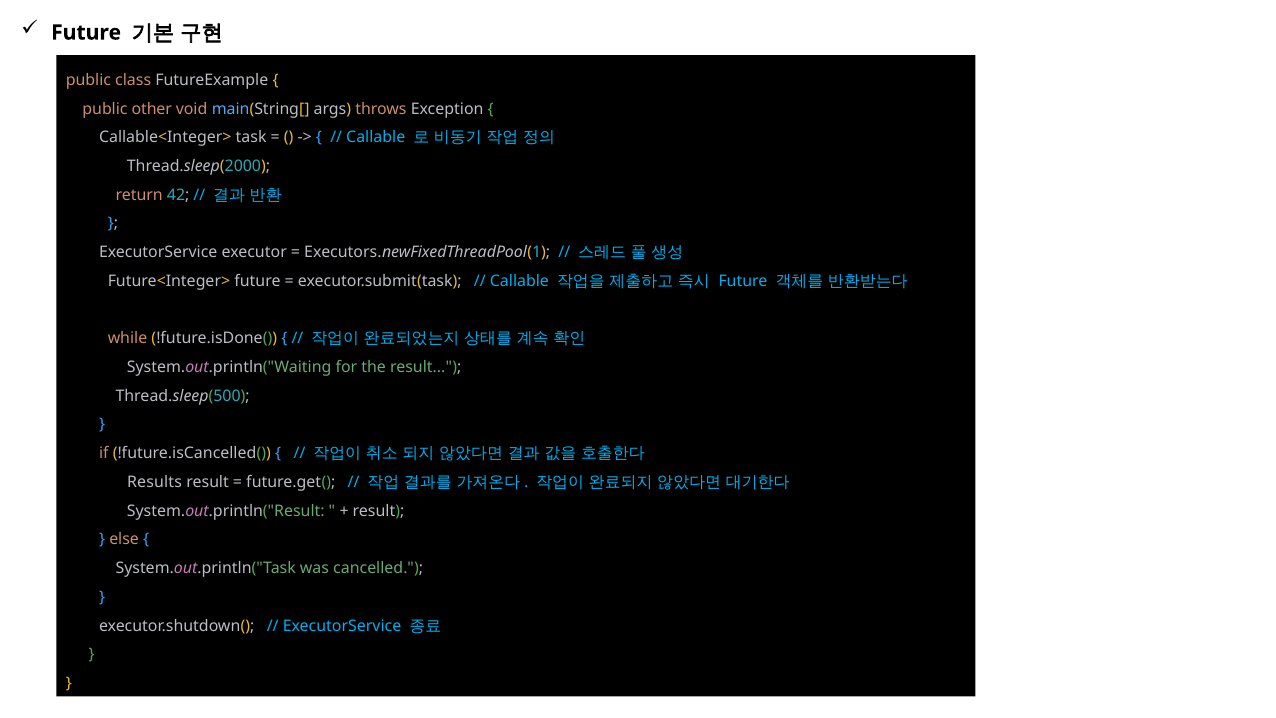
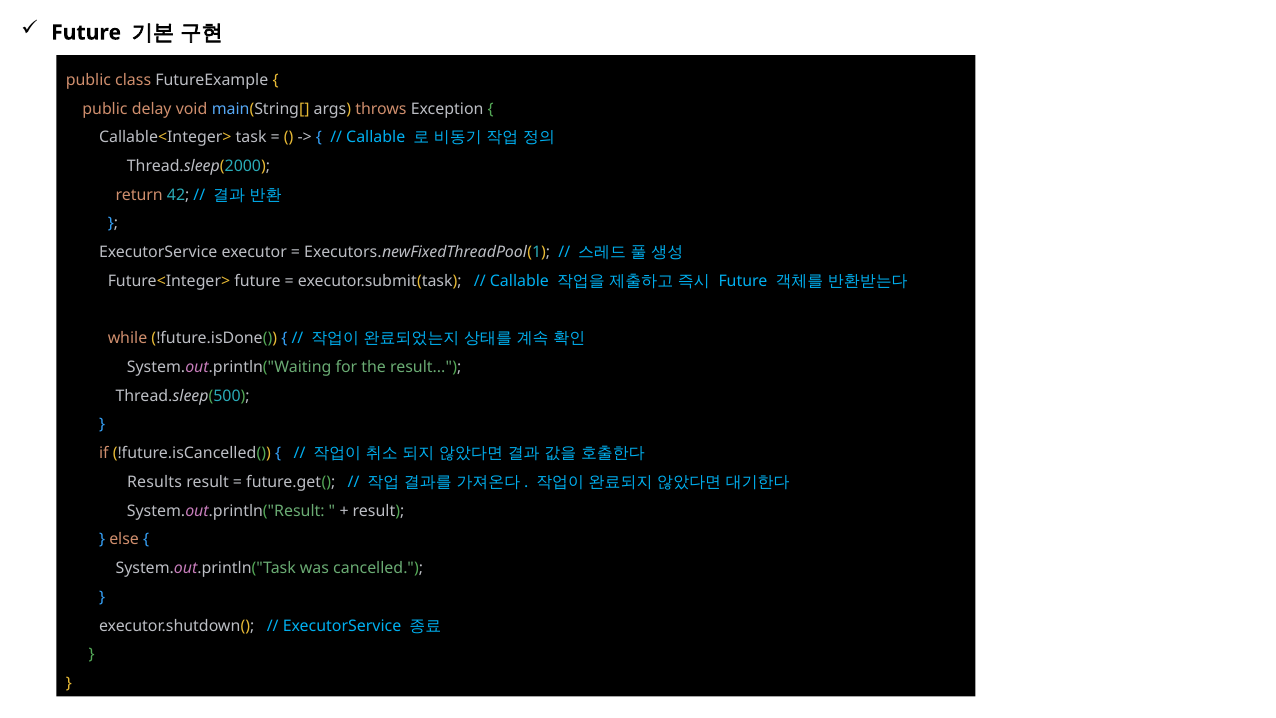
other: other -> delay
